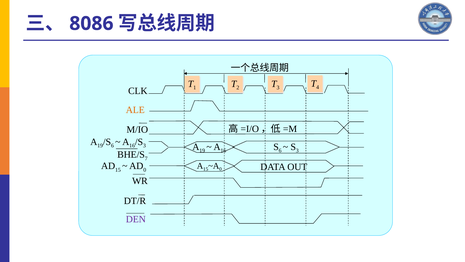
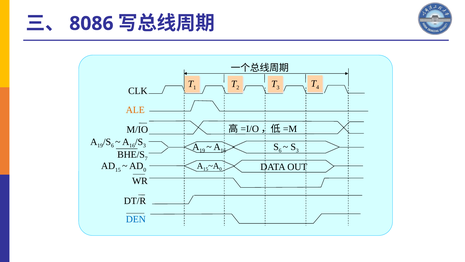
DEN colour: purple -> blue
